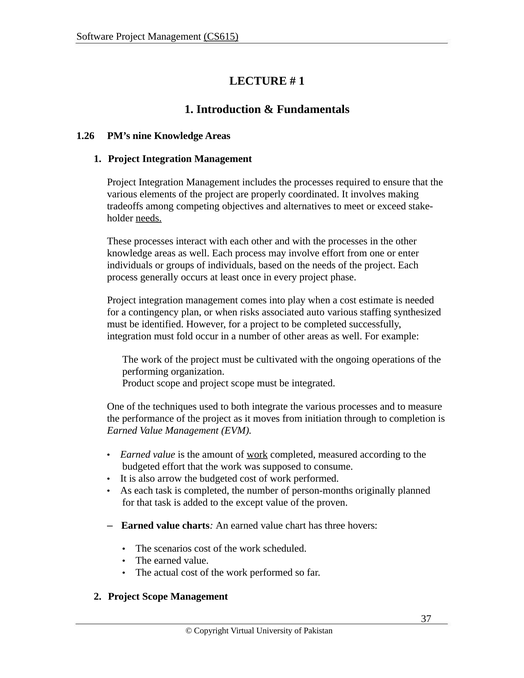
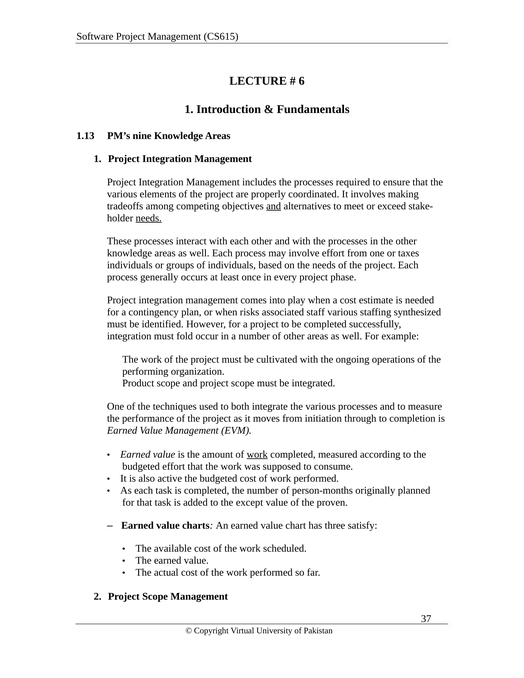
CS615 underline: present -> none
1 at (302, 81): 1 -> 6
1.26: 1.26 -> 1.13
and at (274, 206) underline: none -> present
enter: enter -> taxes
auto: auto -> staff
arrow: arrow -> active
hovers: hovers -> satisfy
scenarios: scenarios -> available
